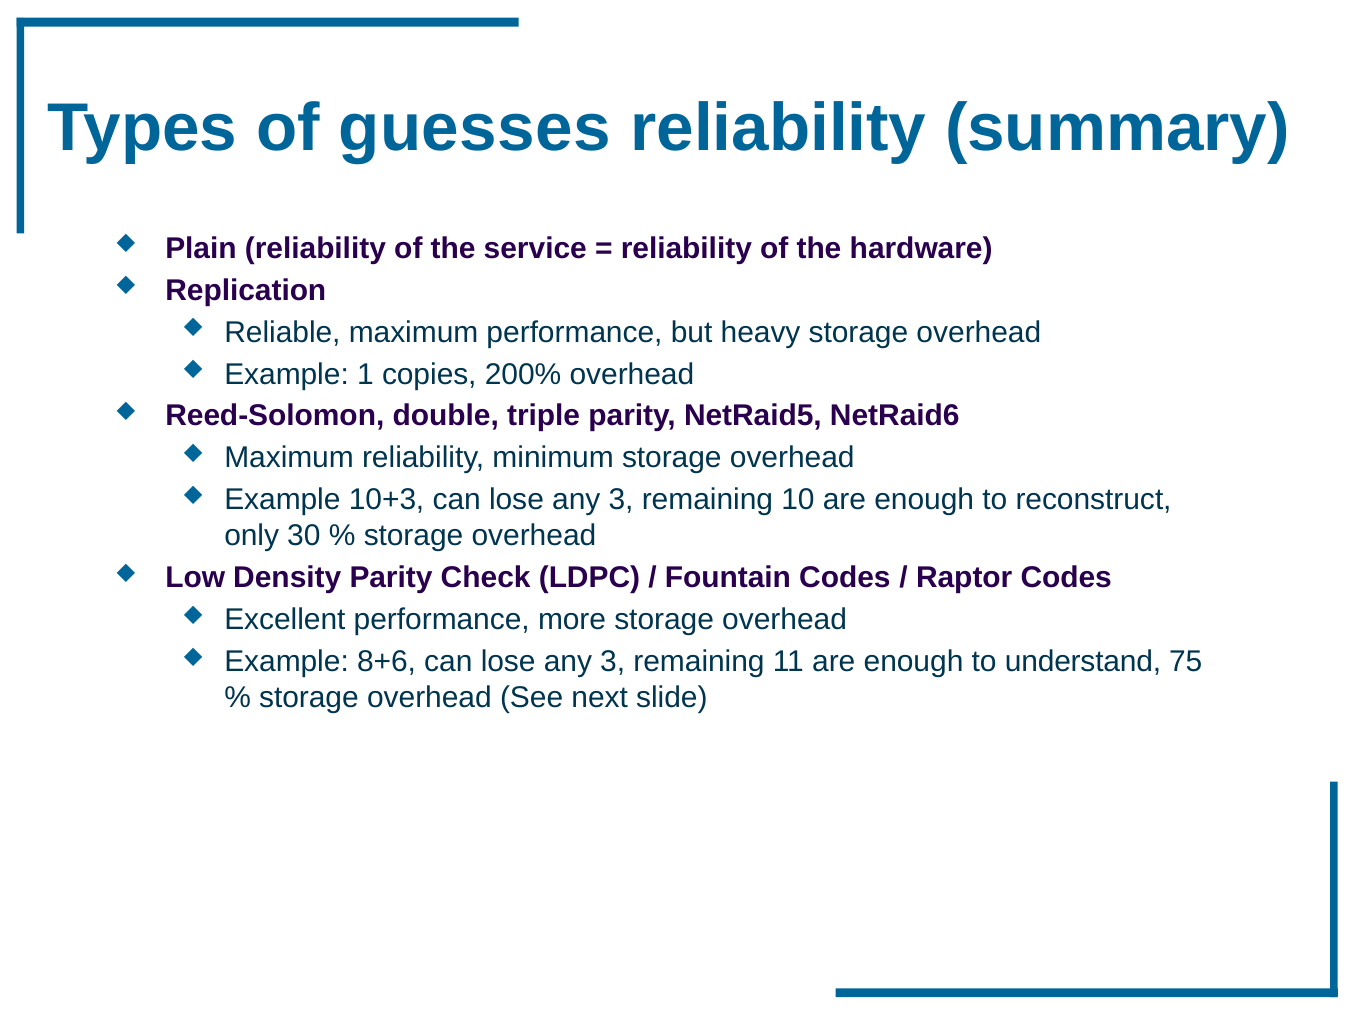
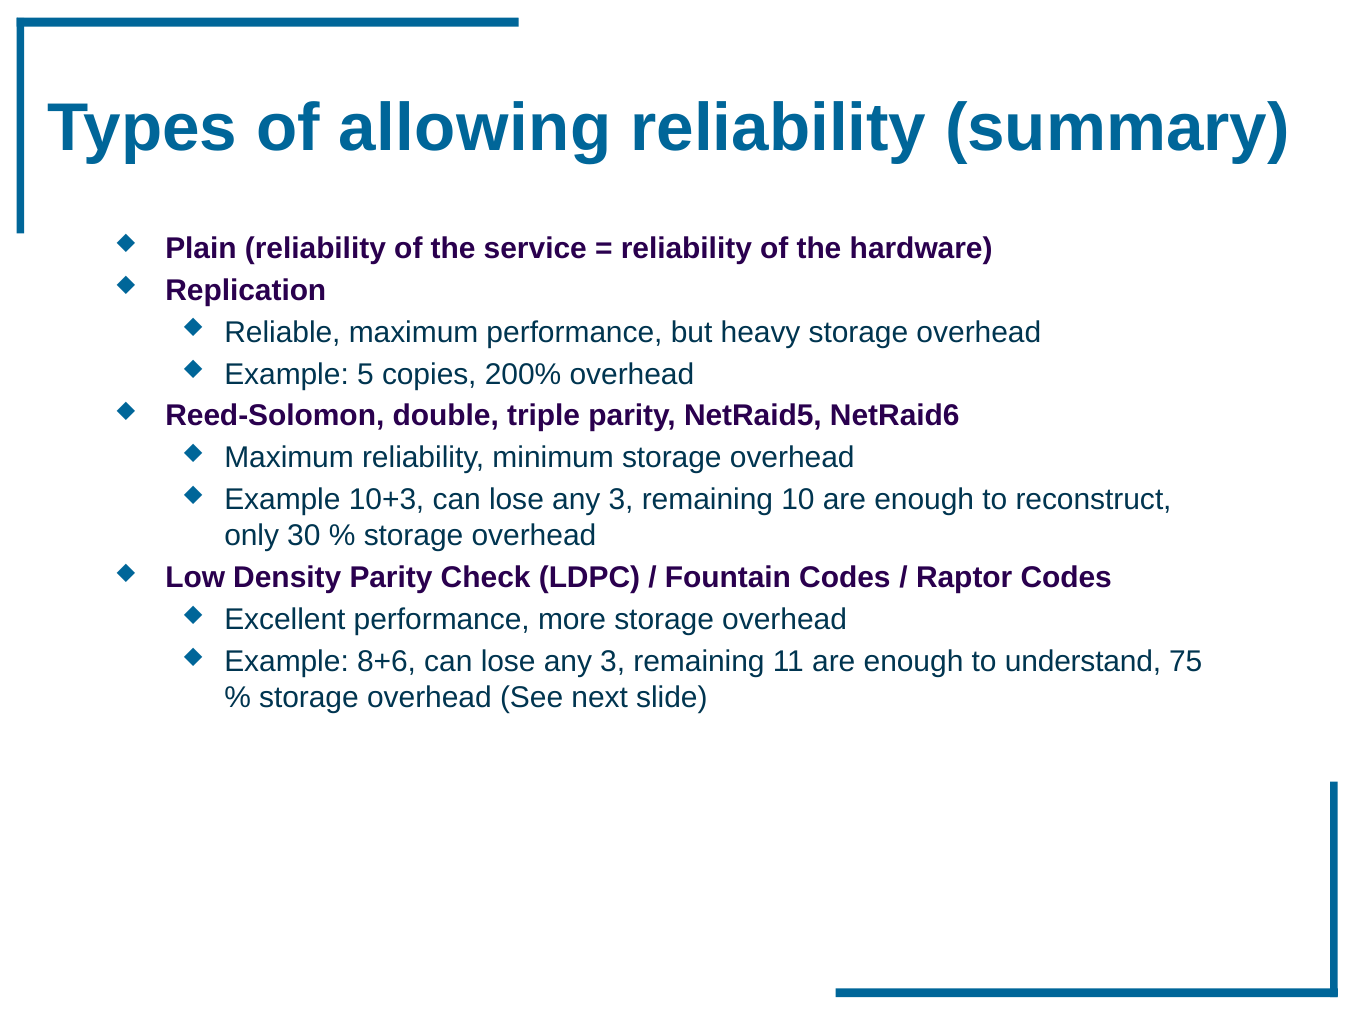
guesses: guesses -> allowing
1: 1 -> 5
